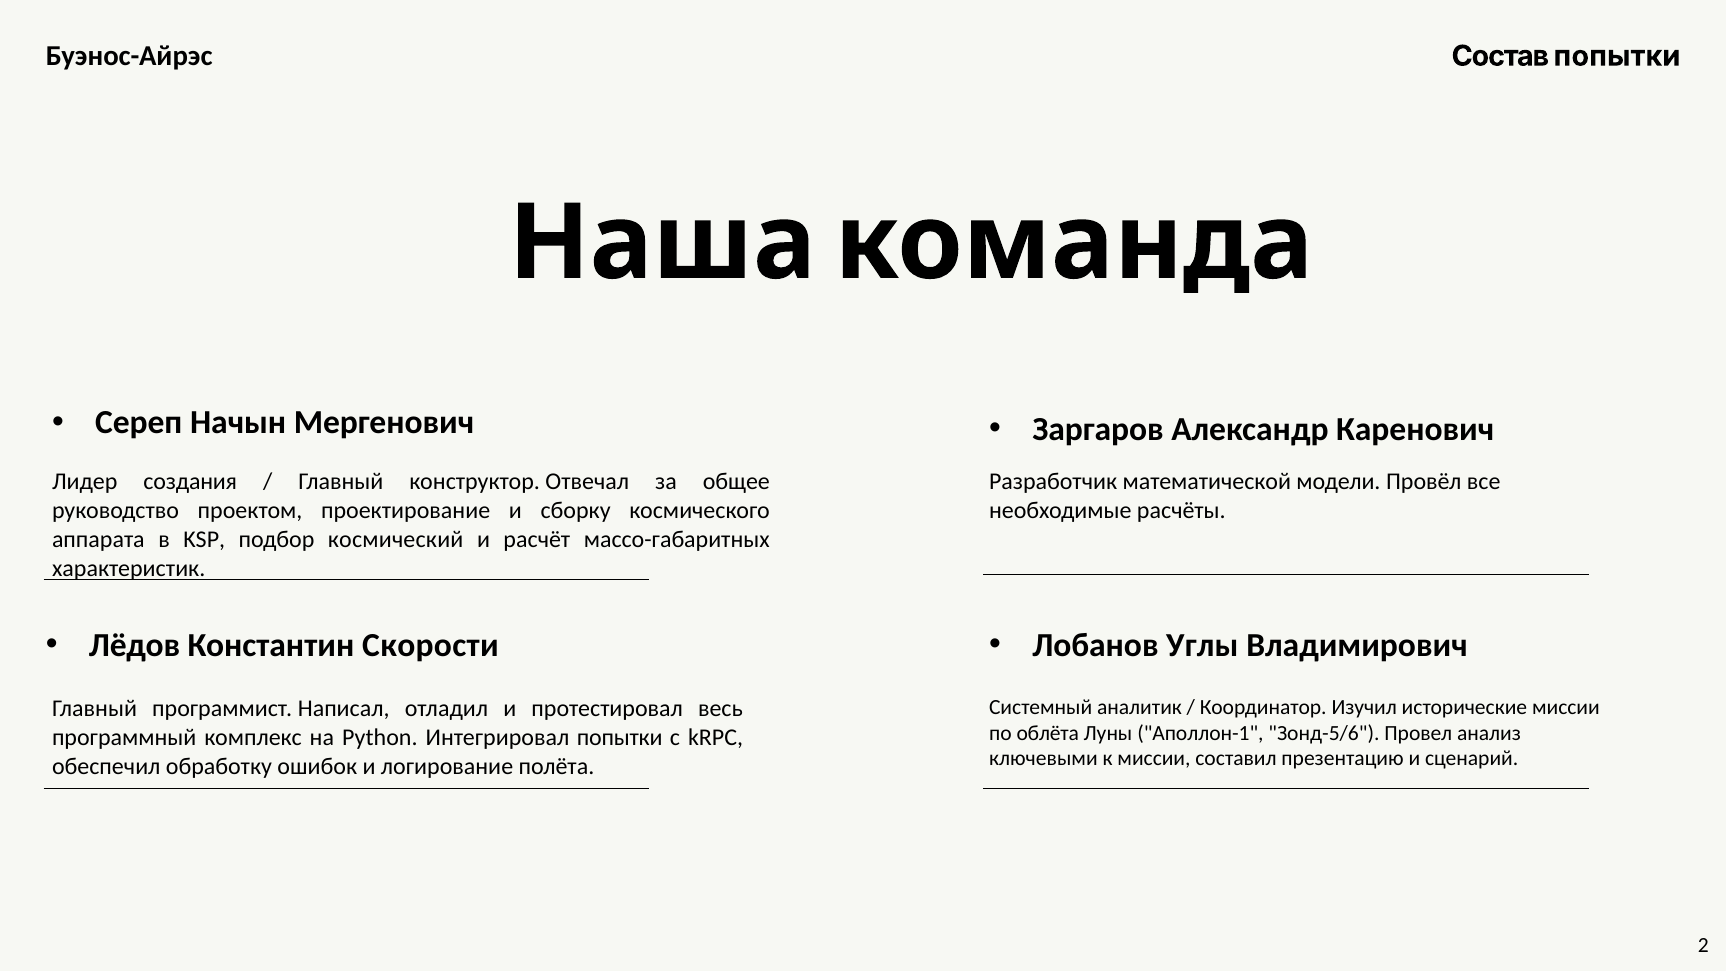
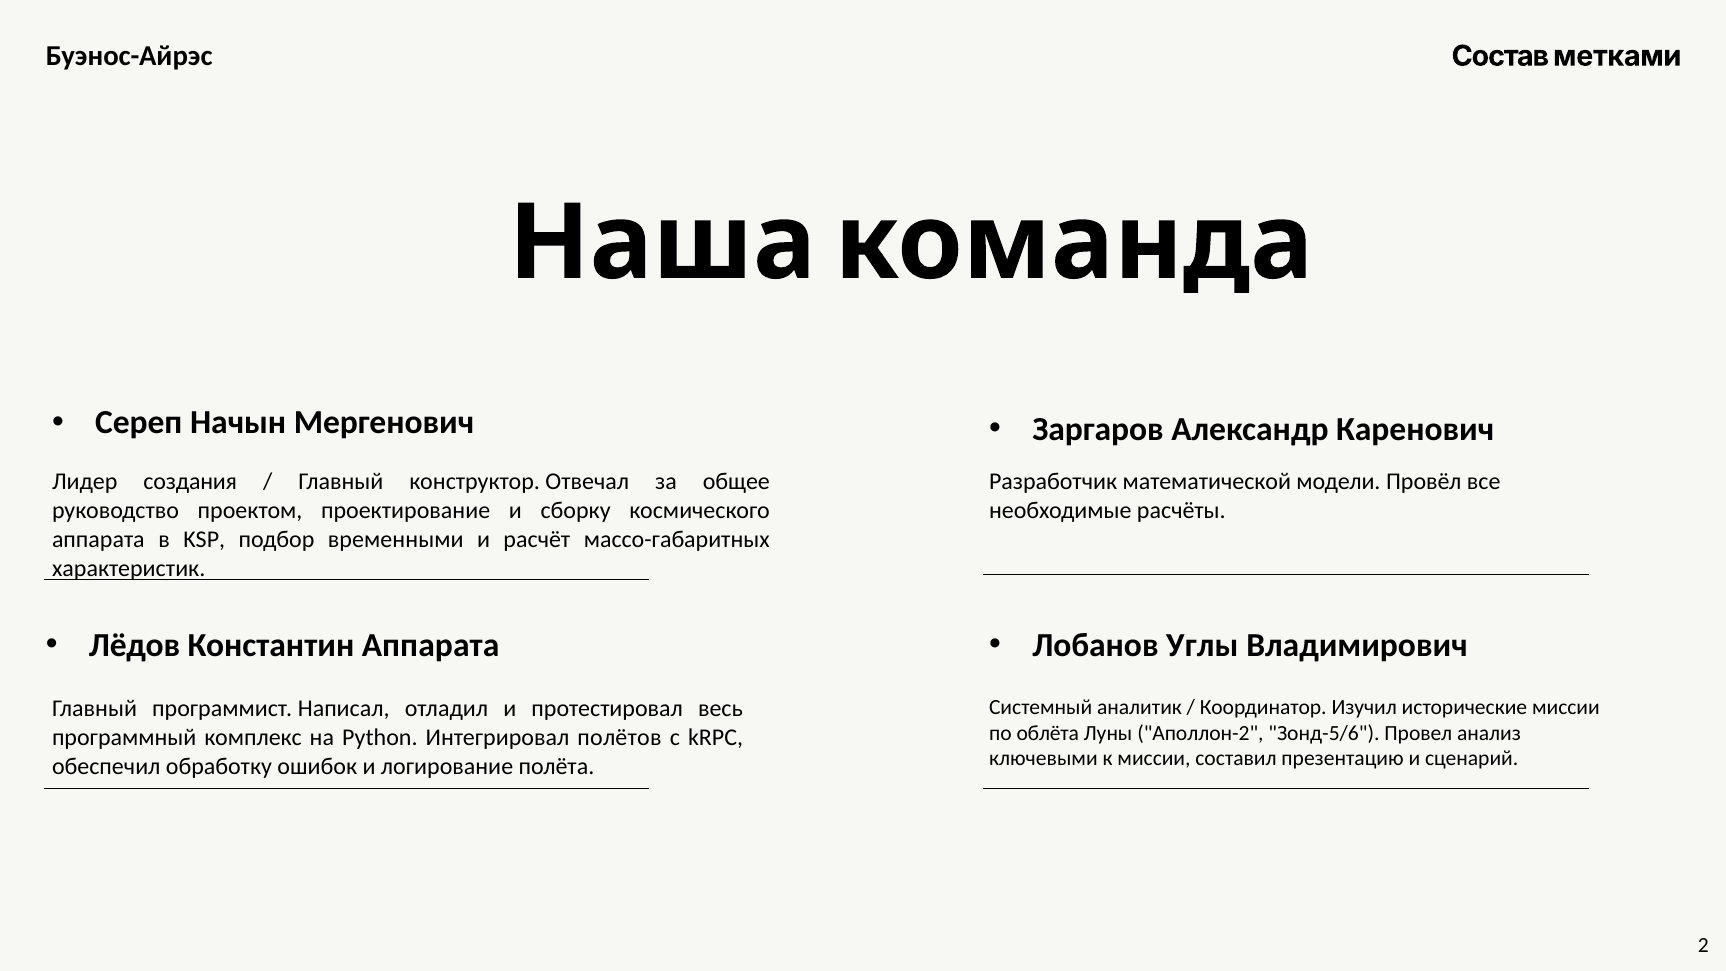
Состав попытки: попытки -> метками
космический: космический -> временными
Константин Скорости: Скорости -> Аппарата
Аполлон-1: Аполлон-1 -> Аполлон-2
Интегрировал попытки: попытки -> полётов
